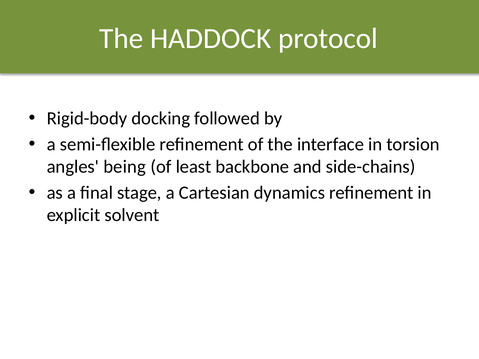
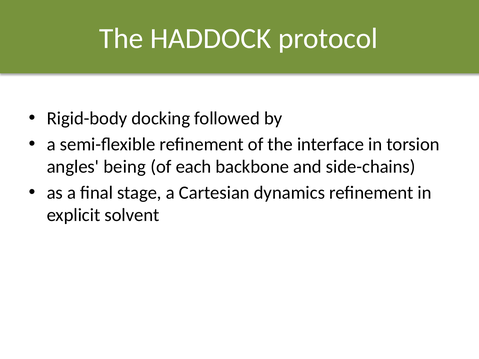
least: least -> each
